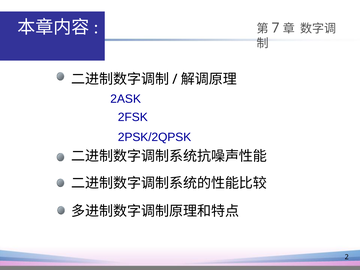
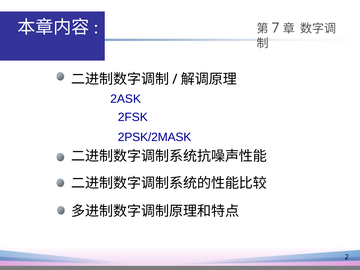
2PSK/2QPSK: 2PSK/2QPSK -> 2PSK/2MASK
